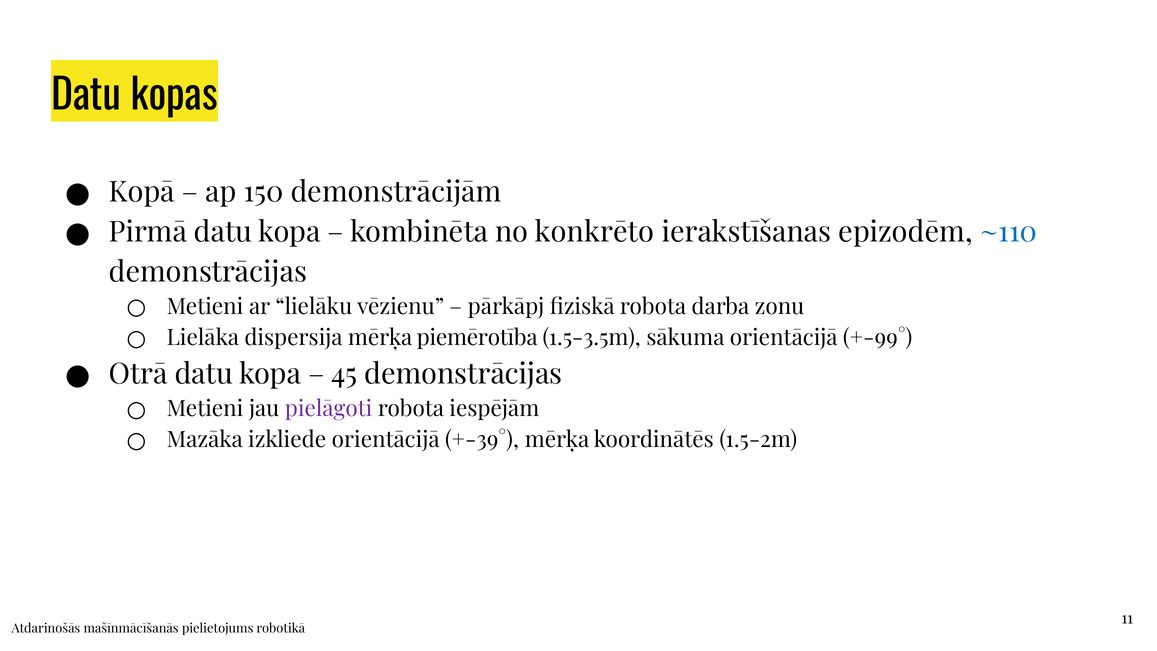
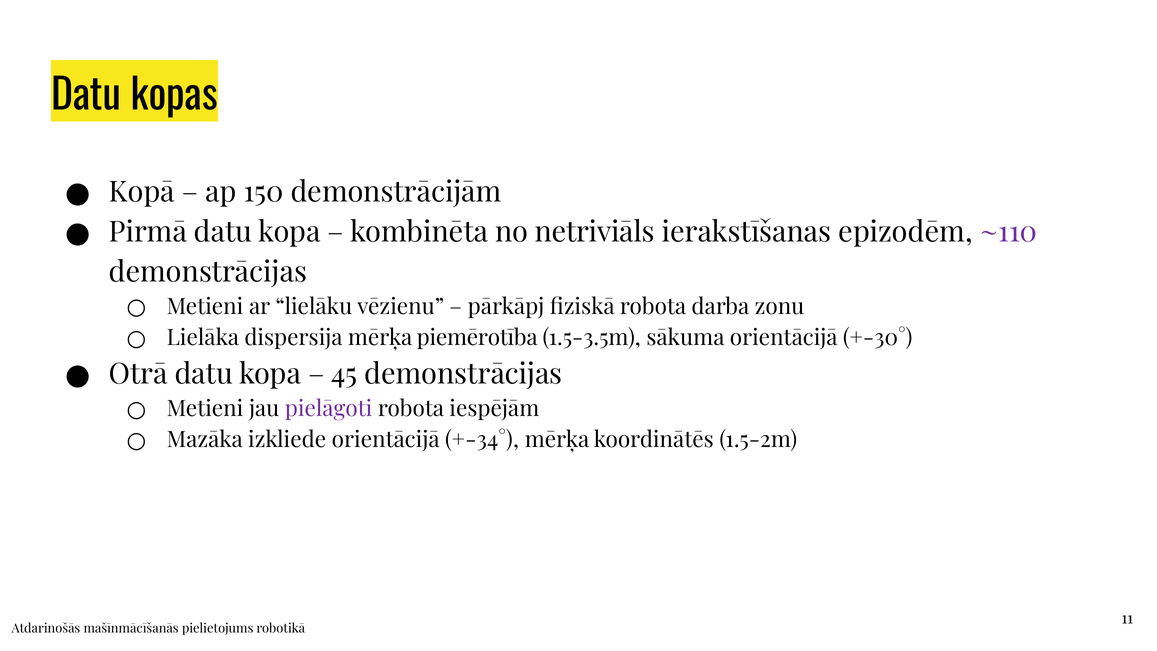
konkrēto: konkrēto -> netriviāls
~110 colour: blue -> purple
+-99°: +-99° -> +-30°
+-39°: +-39° -> +-34°
